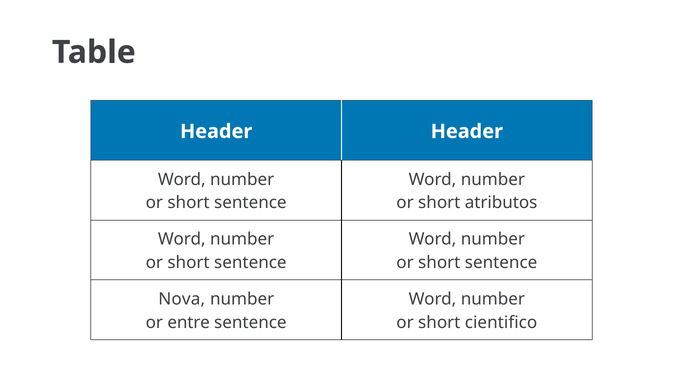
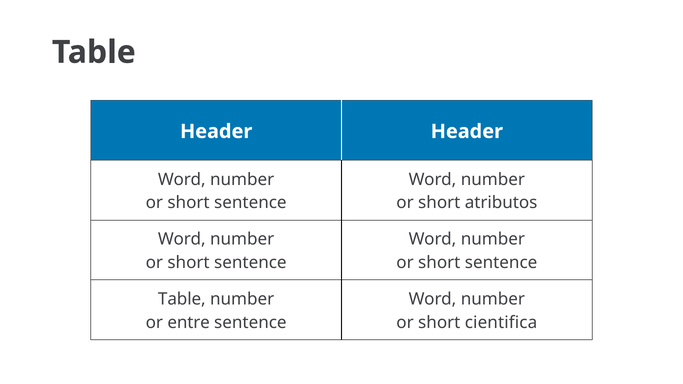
Nova at (182, 299): Nova -> Table
cientifico: cientifico -> cientifica
